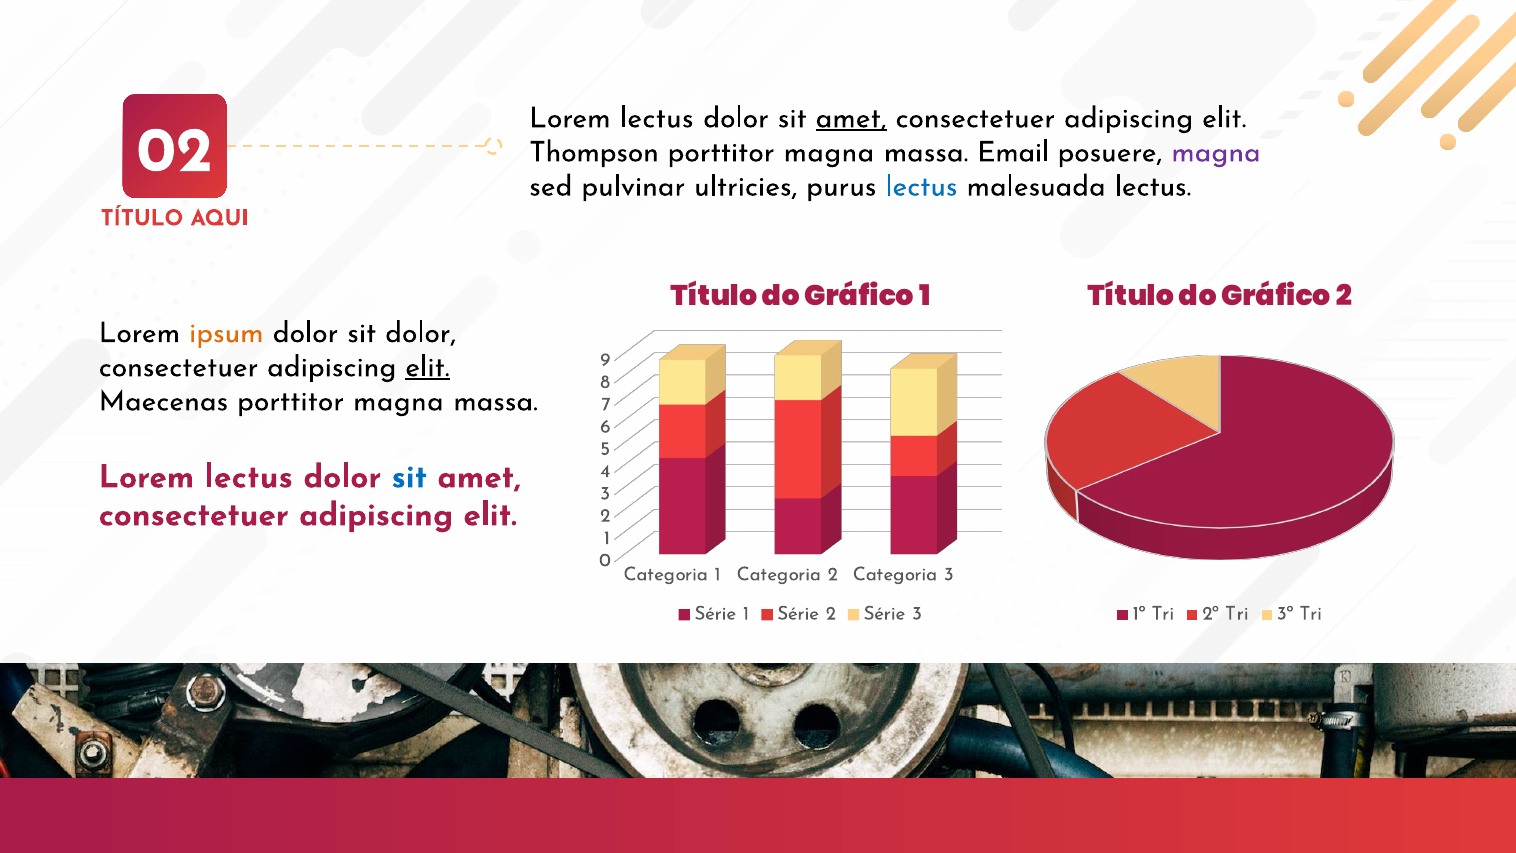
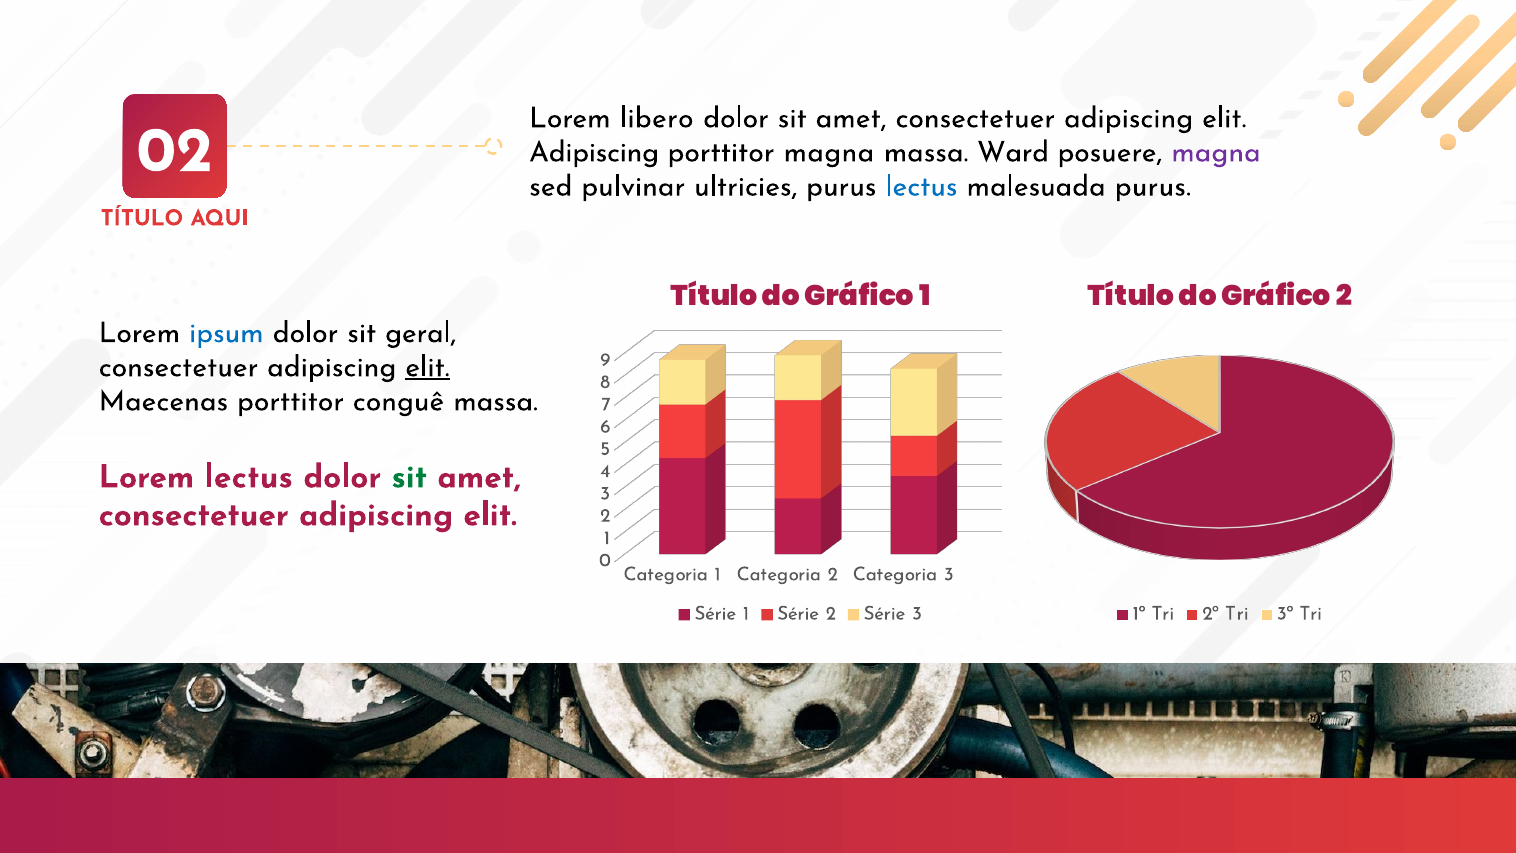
lectus at (657, 118): lectus -> libero
amet at (851, 118) underline: present -> none
Thompson at (594, 152): Thompson -> Adipiscing
Email: Email -> Ward
malesuada lectus: lectus -> purus
ipsum colour: orange -> blue
sit dolor: dolor -> geral
Maecenas porttitor magna: magna -> conguê
sit at (409, 477) colour: blue -> green
